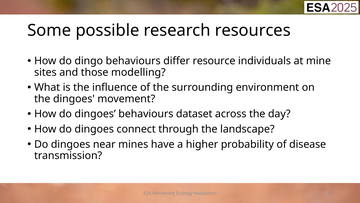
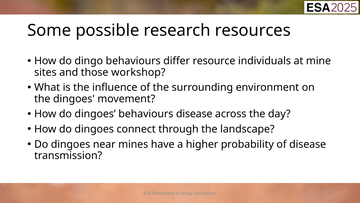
modelling: modelling -> workshop
behaviours dataset: dataset -> disease
